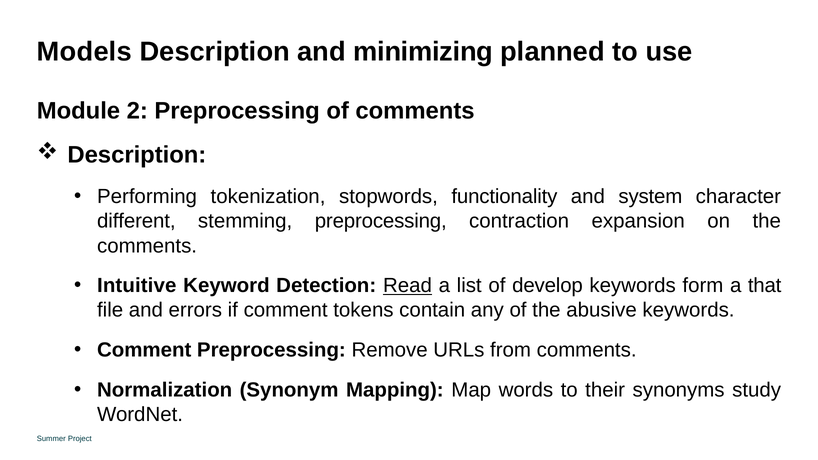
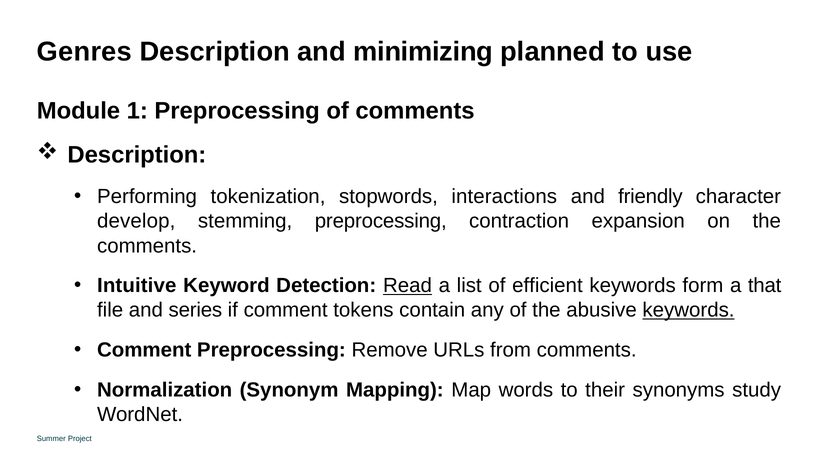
Models: Models -> Genres
2: 2 -> 1
functionality: functionality -> interactions
system: system -> friendly
different: different -> develop
develop: develop -> efficient
errors: errors -> series
keywords at (689, 310) underline: none -> present
